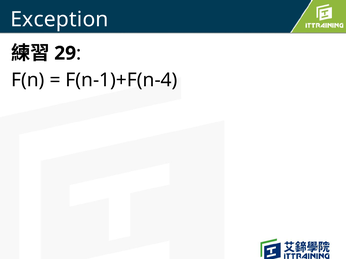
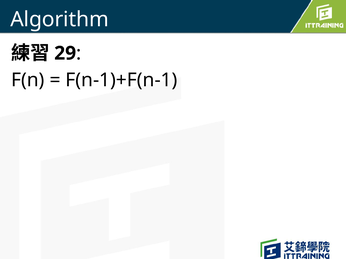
Exception: Exception -> Algorithm
F(n-1)+F(n-4: F(n-1)+F(n-4 -> F(n-1)+F(n-1
